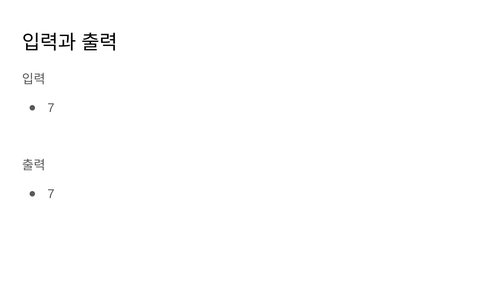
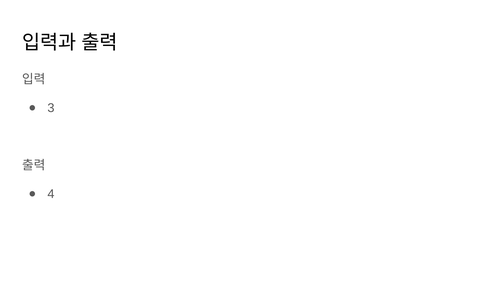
7 at (51, 108): 7 -> 3
7 at (51, 194): 7 -> 4
